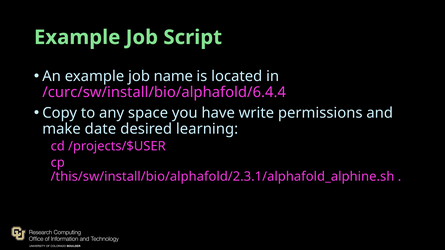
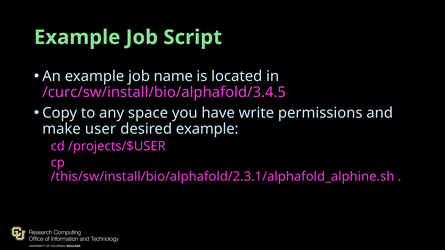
/curc/sw/install/bio/alphafold/6.4.4: /curc/sw/install/bio/alphafold/6.4.4 -> /curc/sw/install/bio/alphafold/3.4.5
date: date -> user
desired learning: learning -> example
